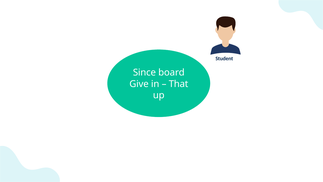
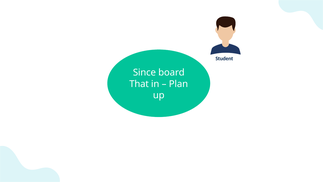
Give: Give -> That
That: That -> Plan
